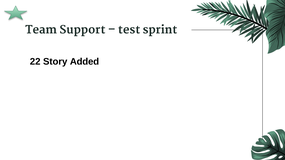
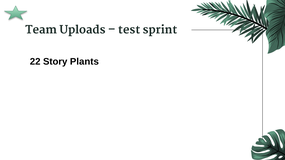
Support: Support -> Uploads
Added: Added -> Plants
